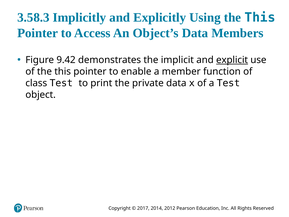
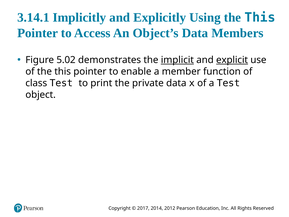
3.58.3: 3.58.3 -> 3.14.1
9.42: 9.42 -> 5.02
implicit underline: none -> present
